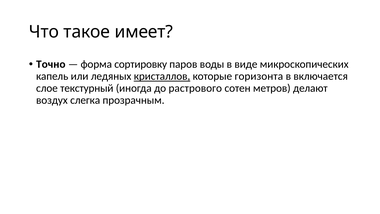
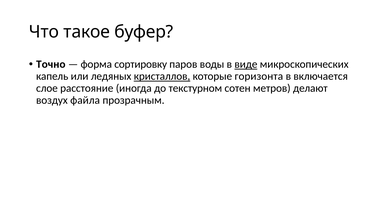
имеет: имеет -> буфер
виде underline: none -> present
текстурный: текстурный -> расстояние
растрового: растрового -> текстурном
слегка: слегка -> файла
